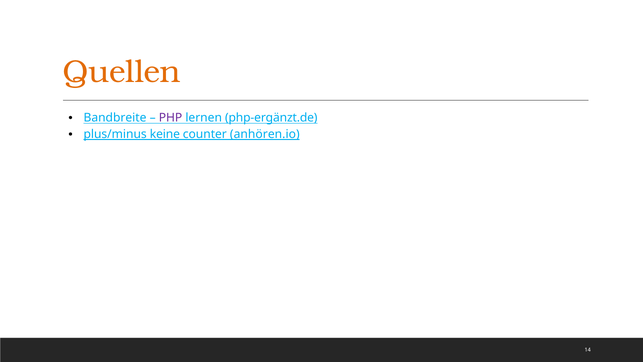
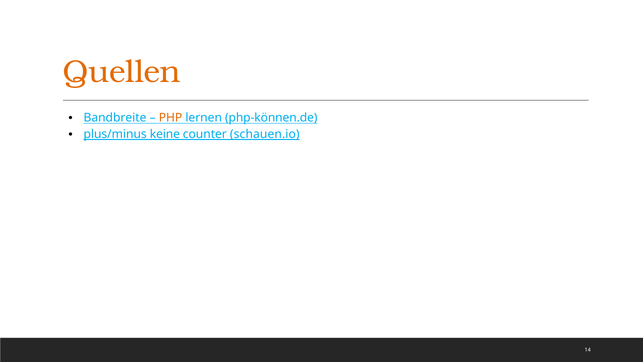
PHP colour: purple -> orange
php-ergänzt.de: php-ergänzt.de -> php-können.de
anhören.io: anhören.io -> schauen.io
